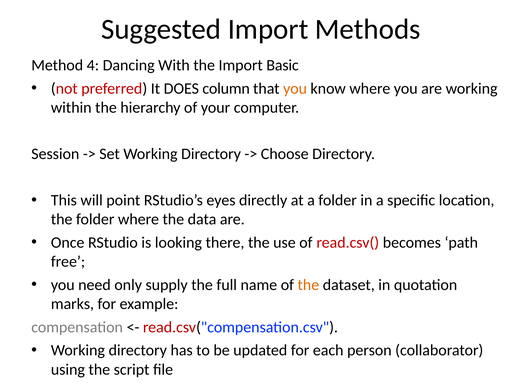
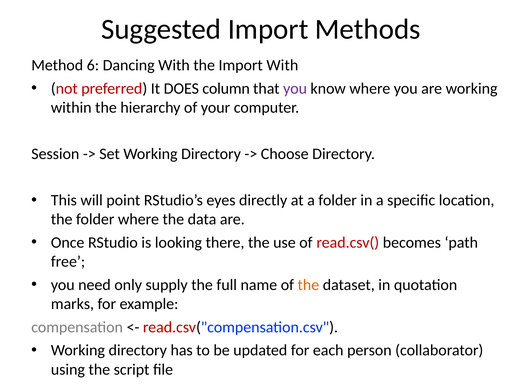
4: 4 -> 6
Import Basic: Basic -> With
you at (295, 89) colour: orange -> purple
